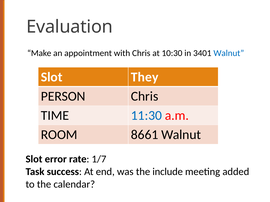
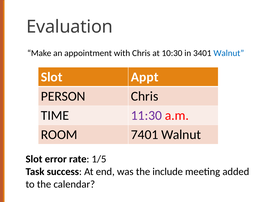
They: They -> Appt
11:30 colour: blue -> purple
8661: 8661 -> 7401
1/7: 1/7 -> 1/5
